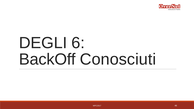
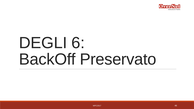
Conosciuti: Conosciuti -> Preservato
